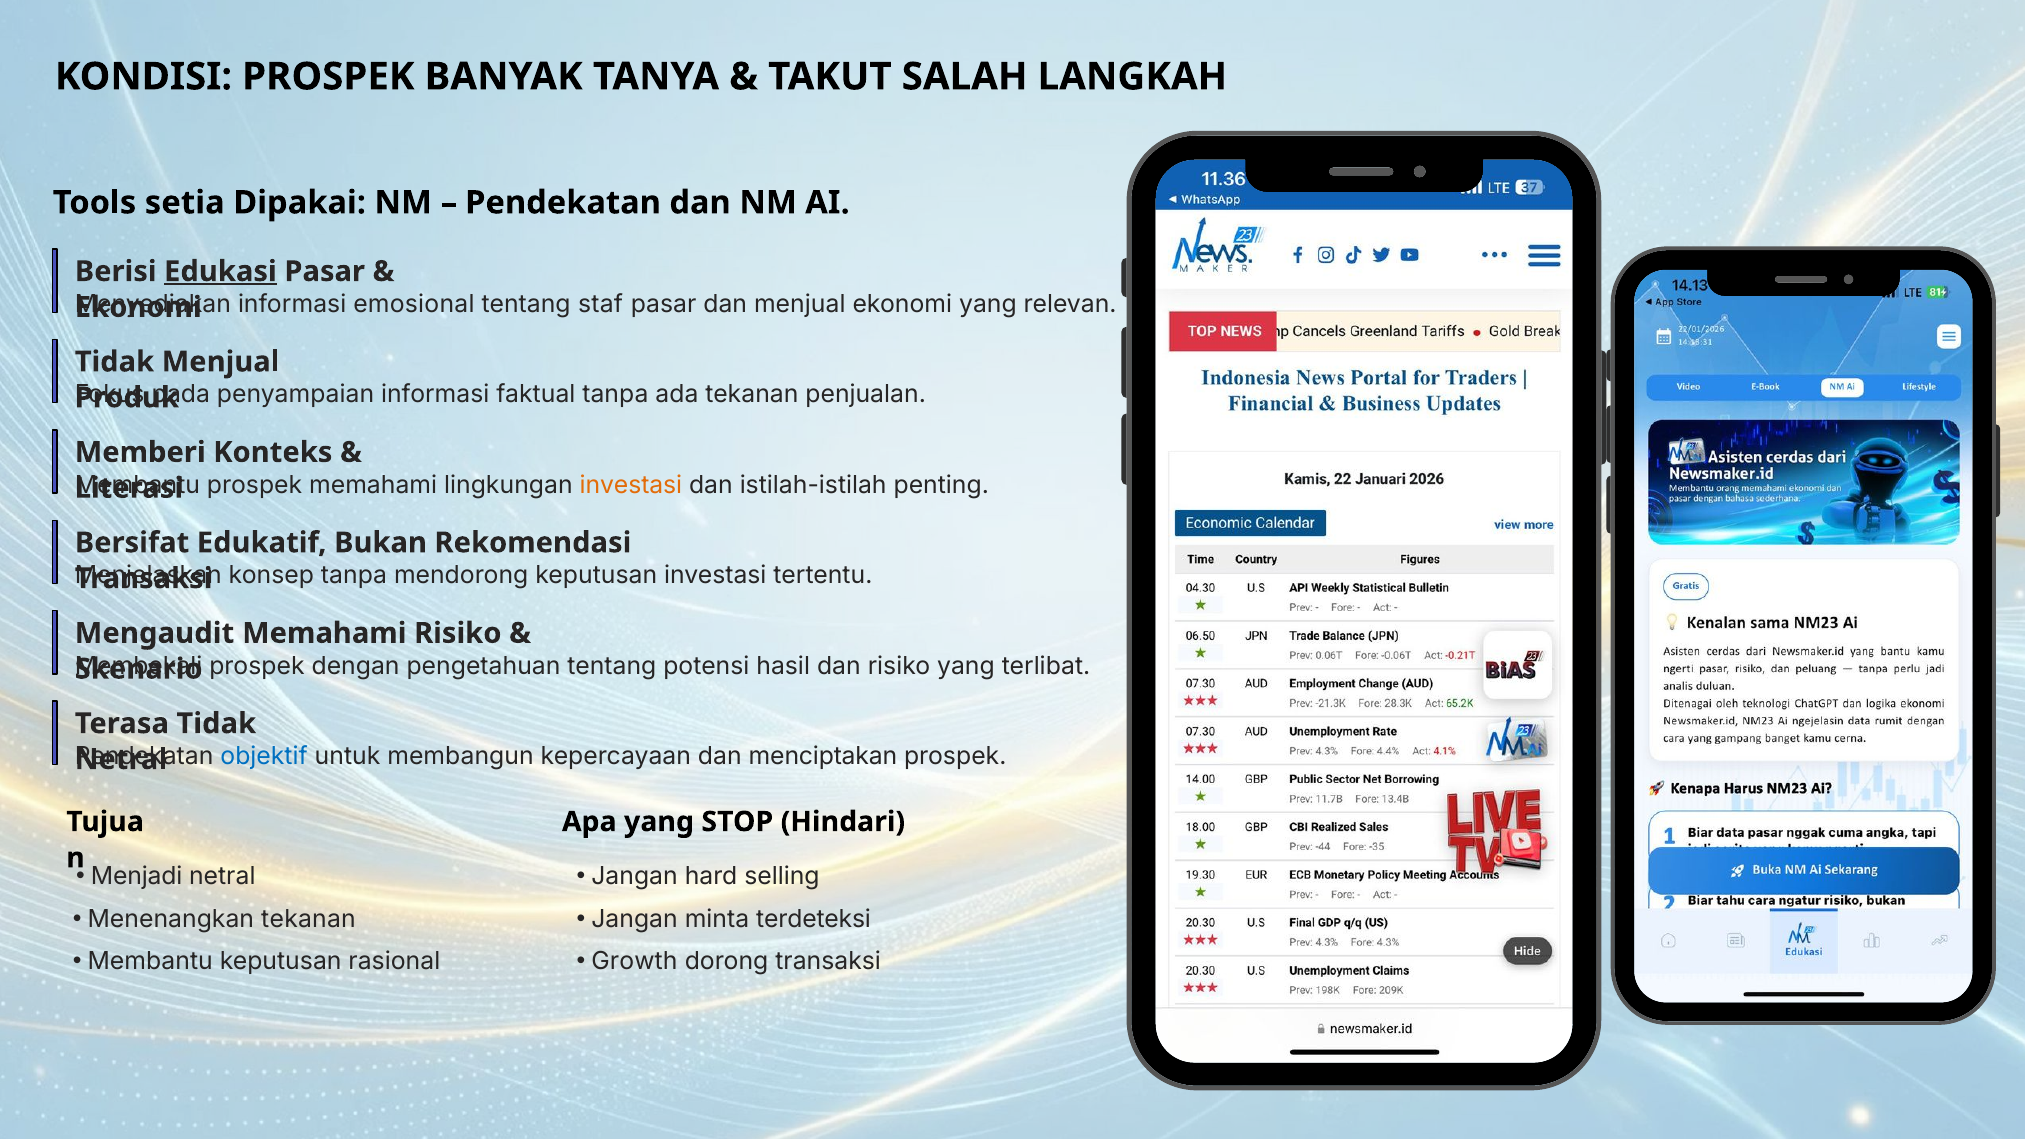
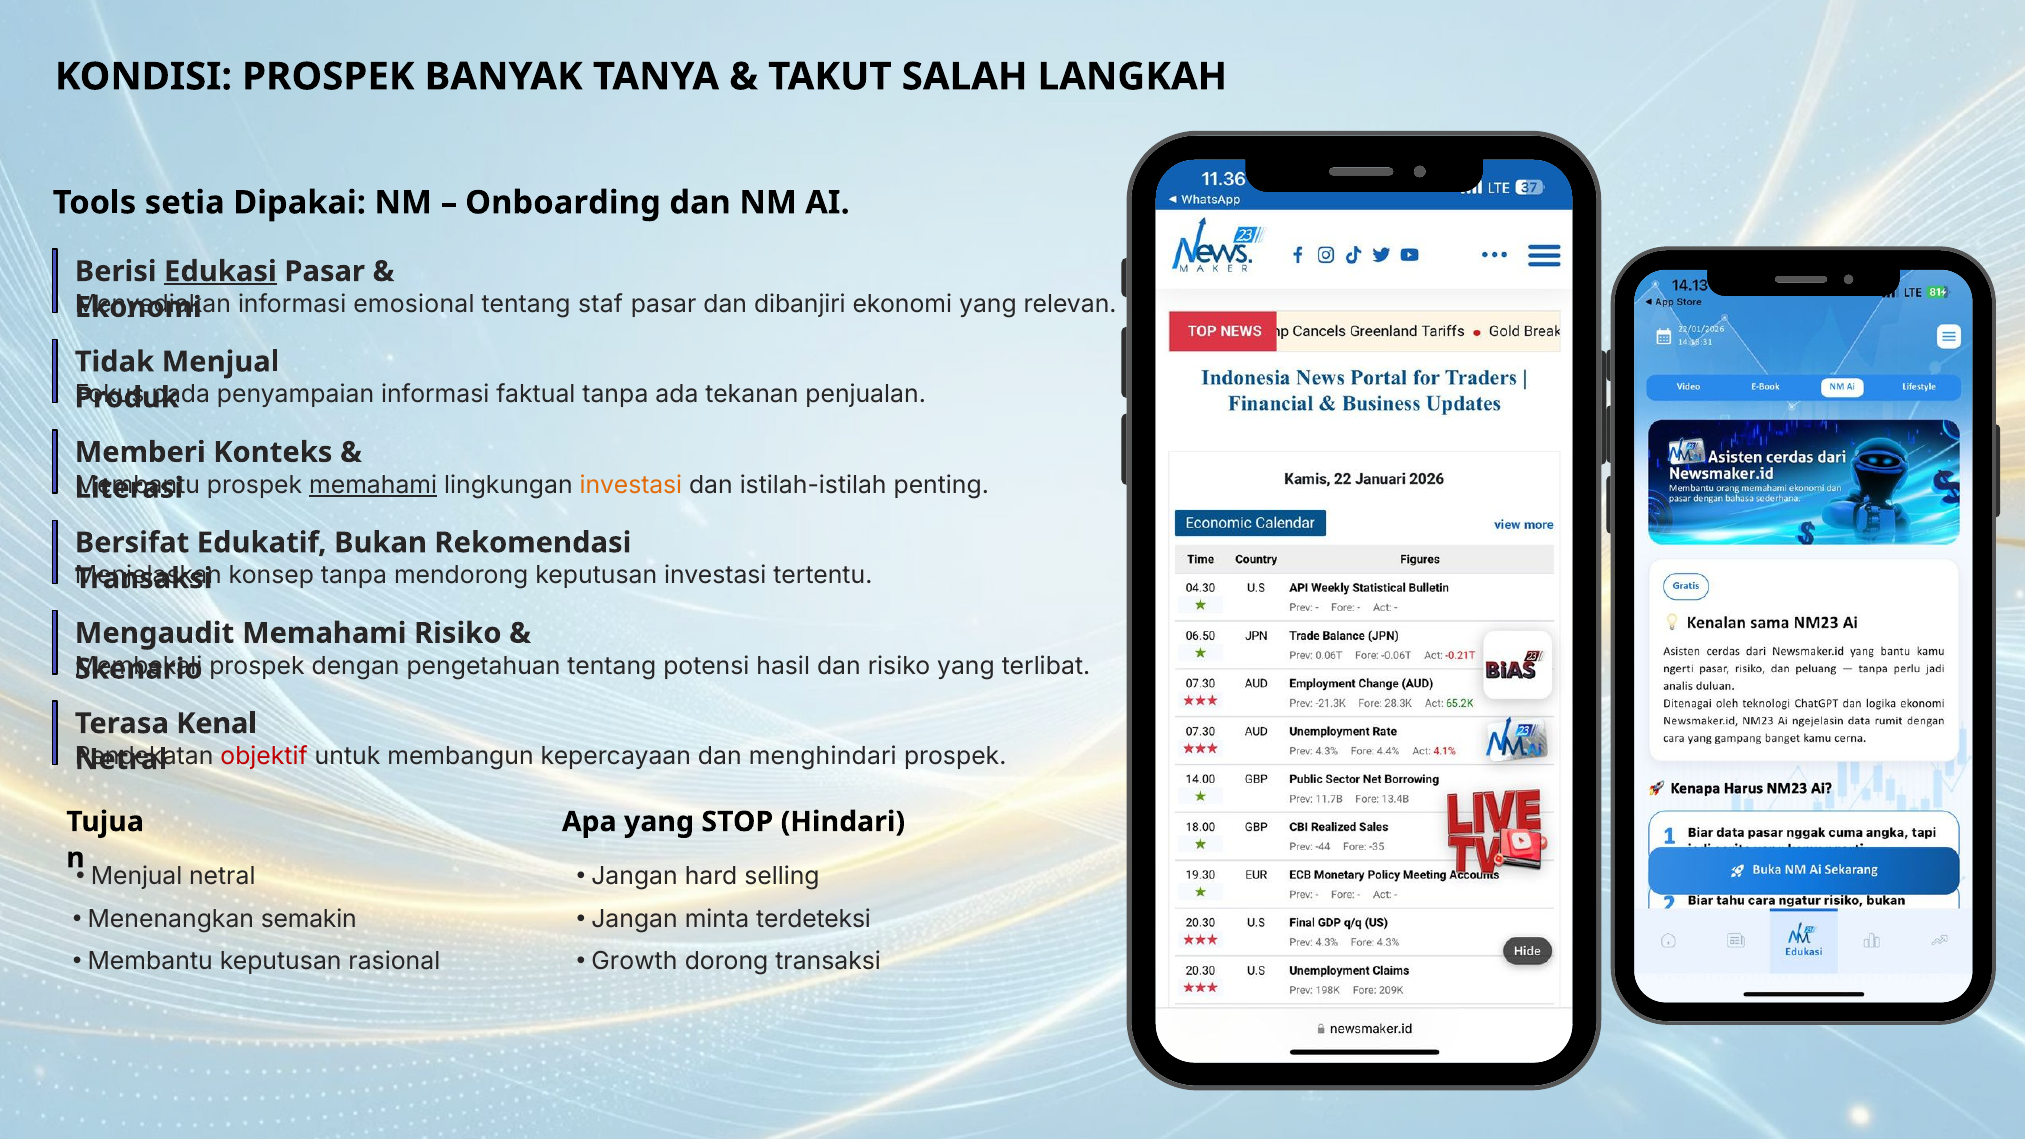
Pendekatan at (563, 203): Pendekatan -> Onboarding
dan menjual: menjual -> dibanjiri
memahami at (373, 485) underline: none -> present
Terasa Tidak: Tidak -> Kenal
objektif colour: blue -> red
menciptakan: menciptakan -> menghindari
Menjadi at (137, 877): Menjadi -> Menjual
Menenangkan tekanan: tekanan -> semakin
